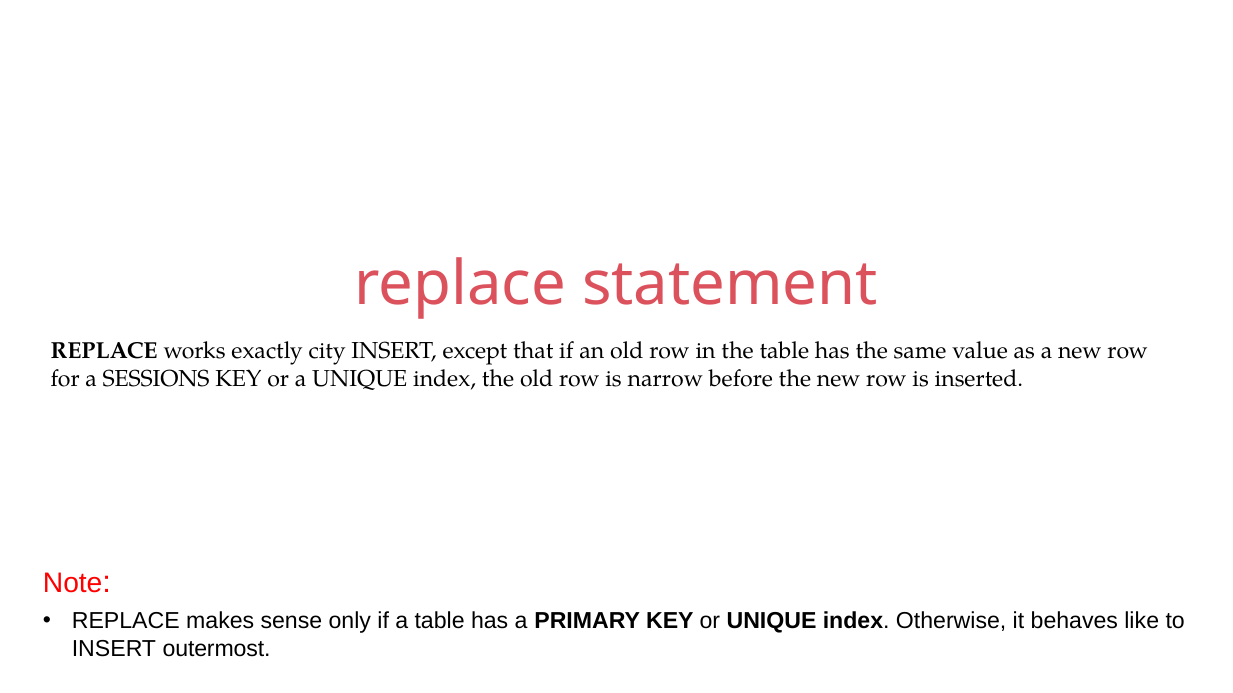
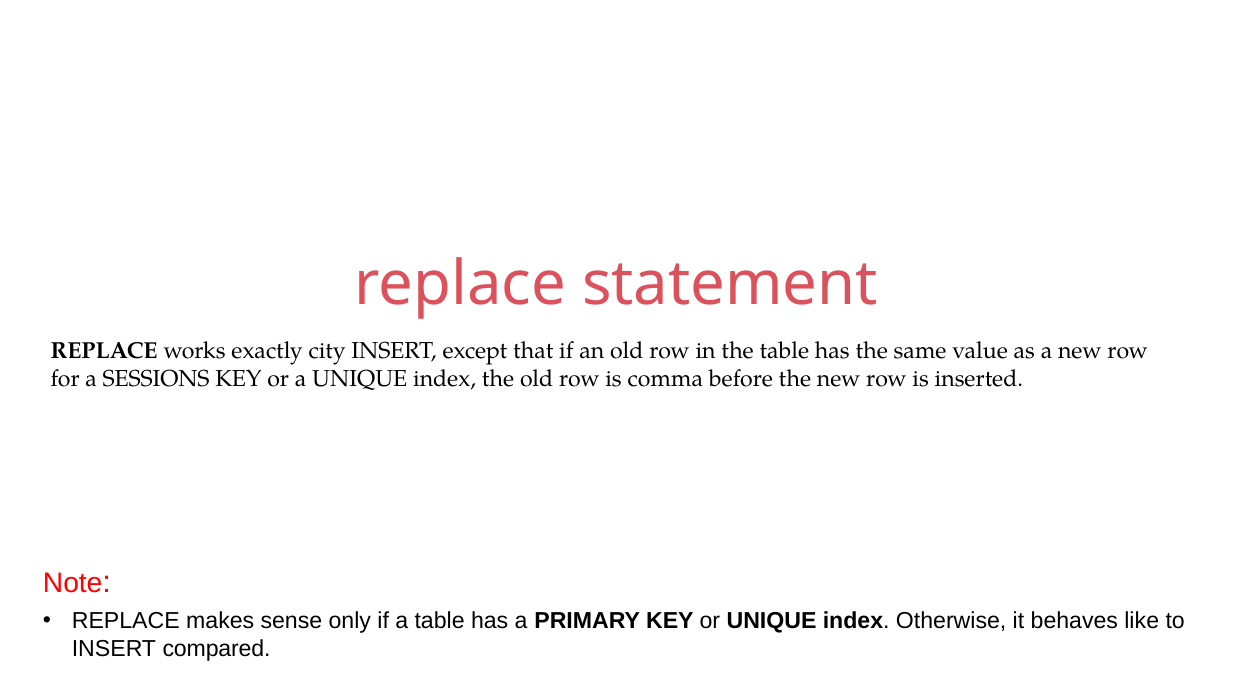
narrow: narrow -> comma
outermost: outermost -> compared
